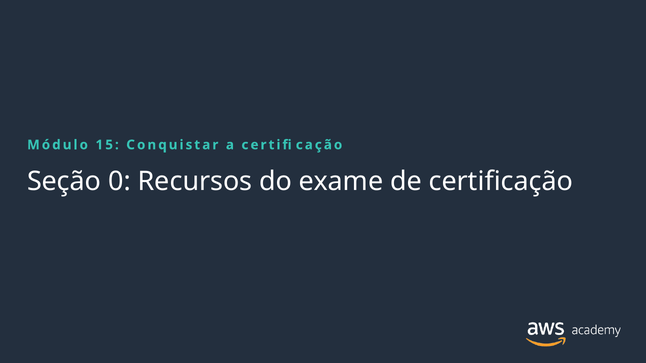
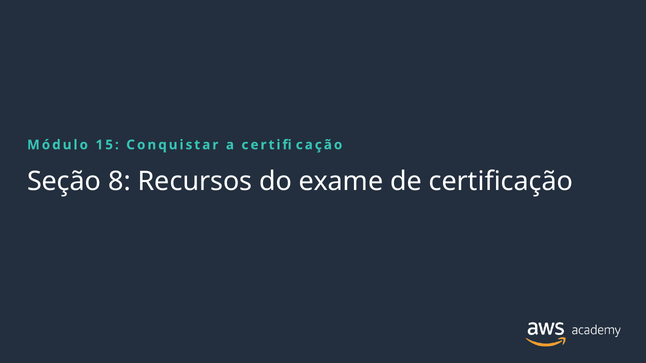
0: 0 -> 8
